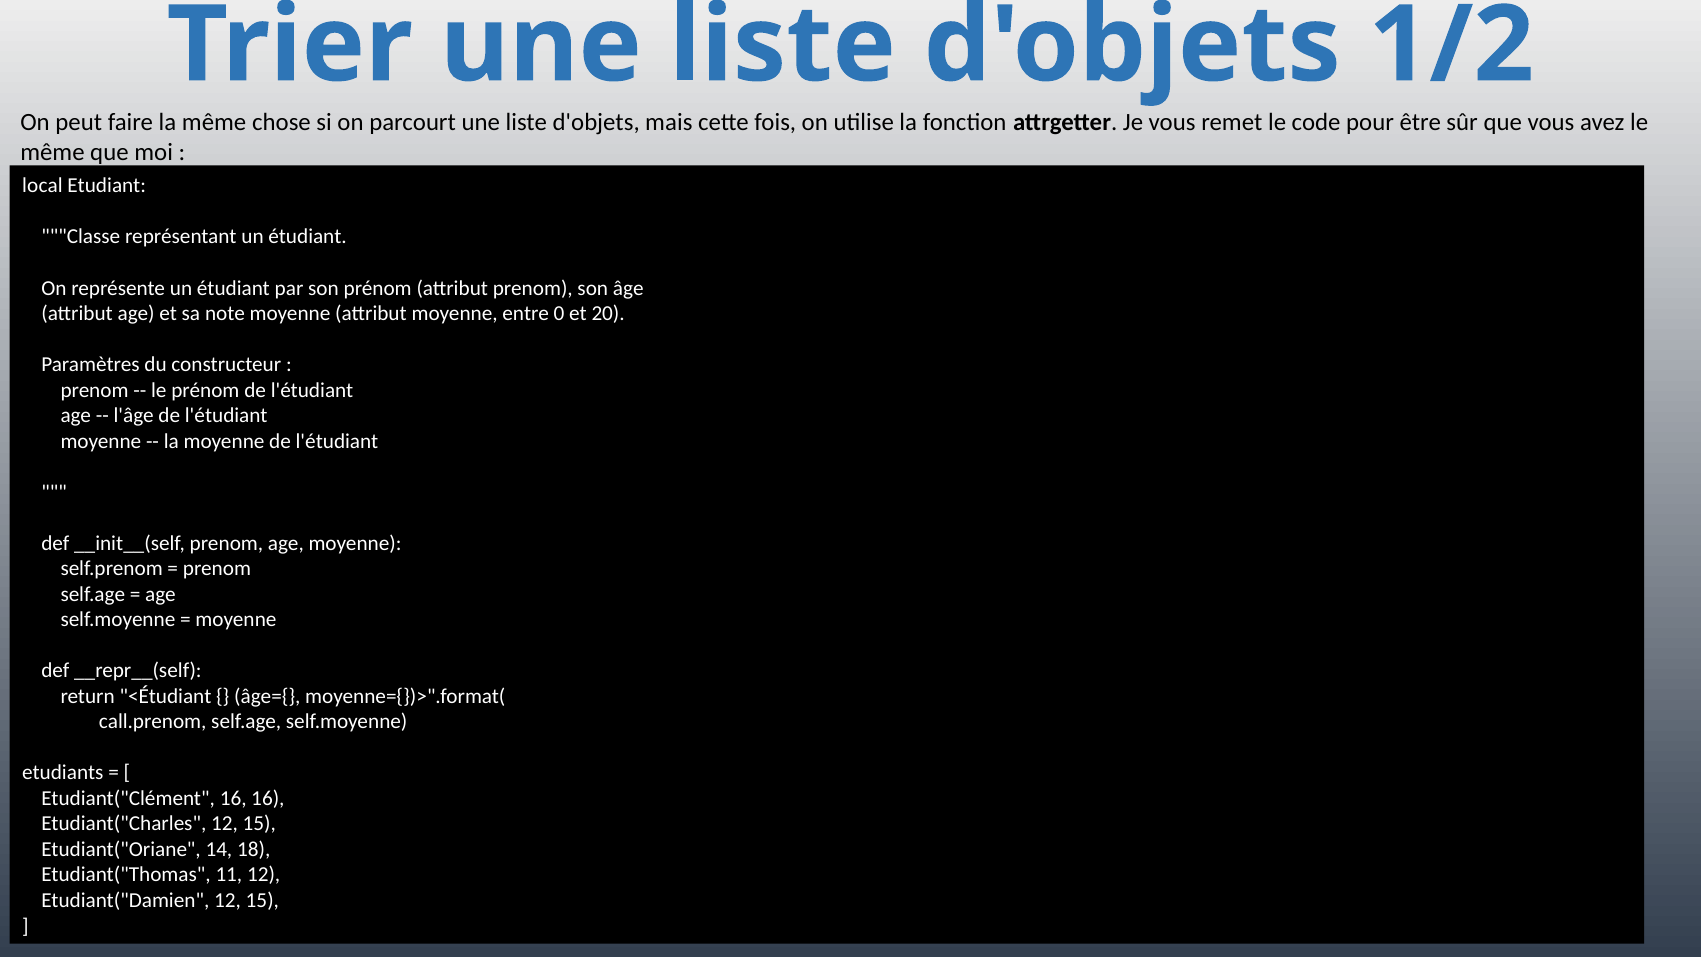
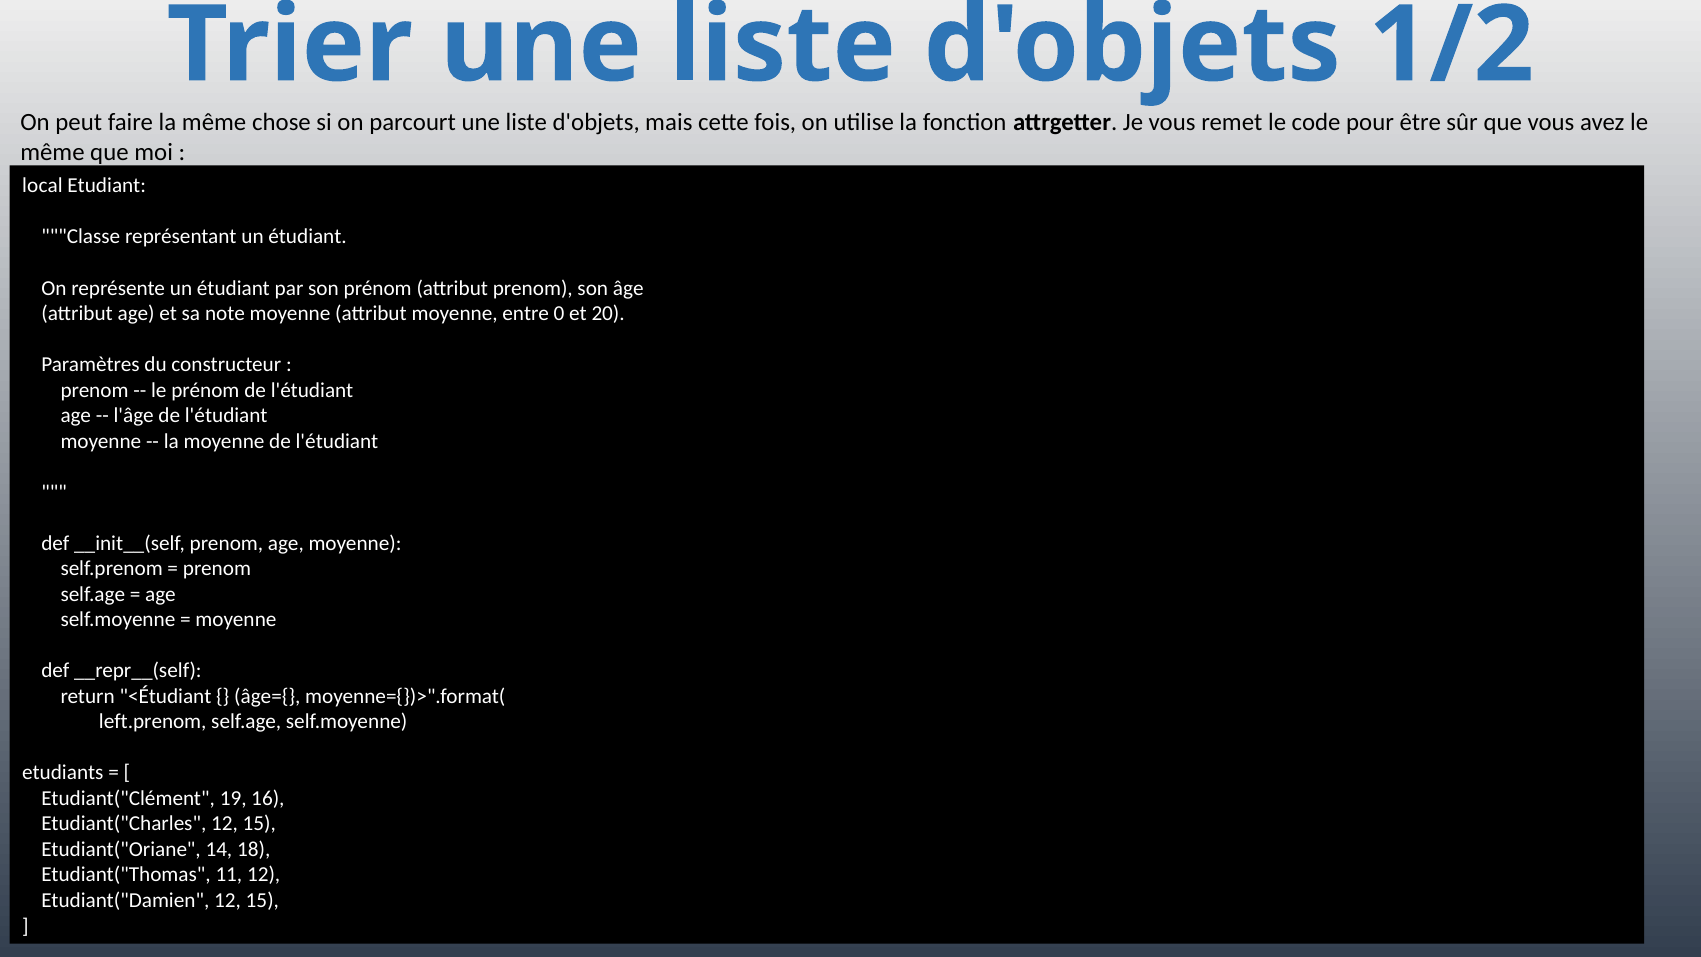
call.prenom: call.prenom -> left.prenom
Etudiant("Clément 16: 16 -> 19
